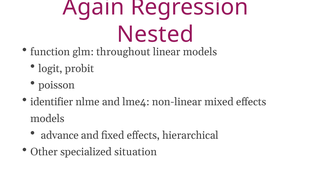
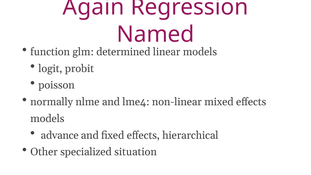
Nested: Nested -> Named
throughout: throughout -> determined
identifier: identifier -> normally
